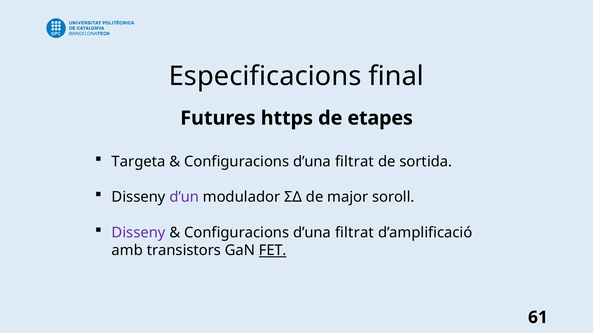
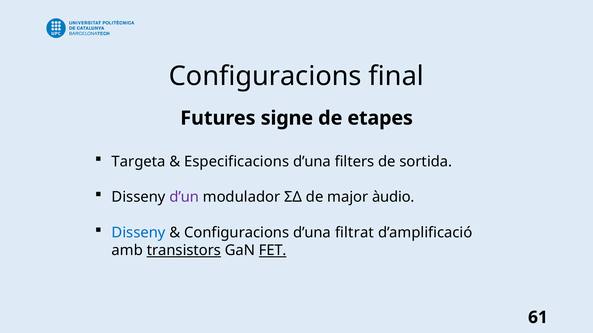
Especificacions at (265, 76): Especificacions -> Configuracions
https: https -> signe
Configuracions at (237, 162): Configuracions -> Especificacions
filtrat at (354, 162): filtrat -> filters
soroll: soroll -> àudio
Disseny at (139, 233) colour: purple -> blue
transistors underline: none -> present
